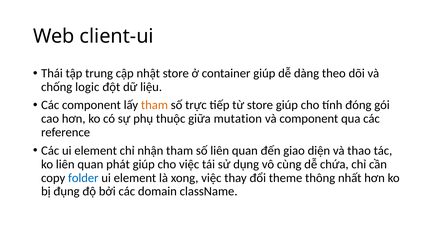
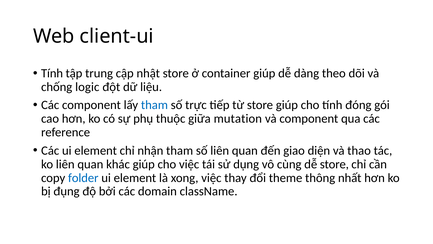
Thái at (52, 73): Thái -> Tính
tham at (154, 105) colour: orange -> blue
phát: phát -> khác
dễ chứa: chứa -> store
